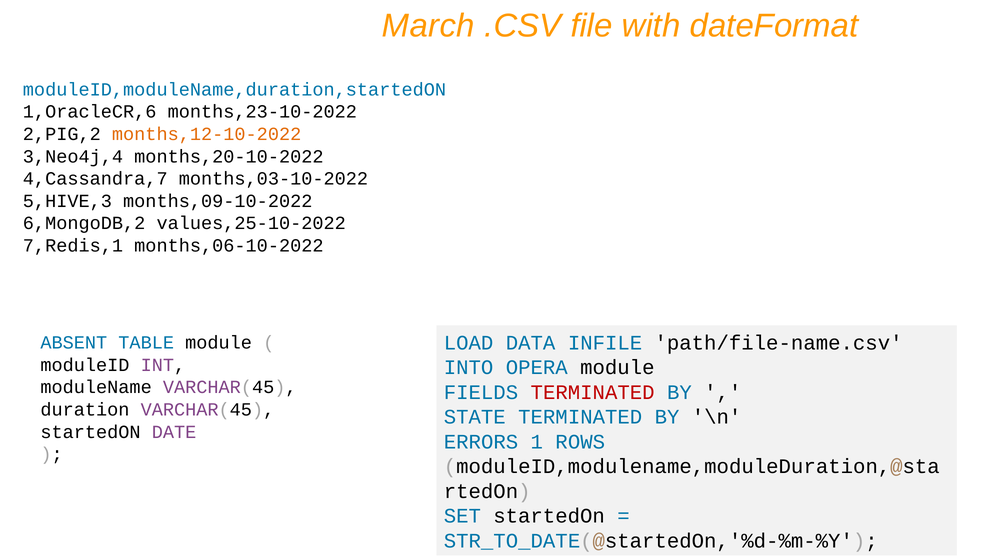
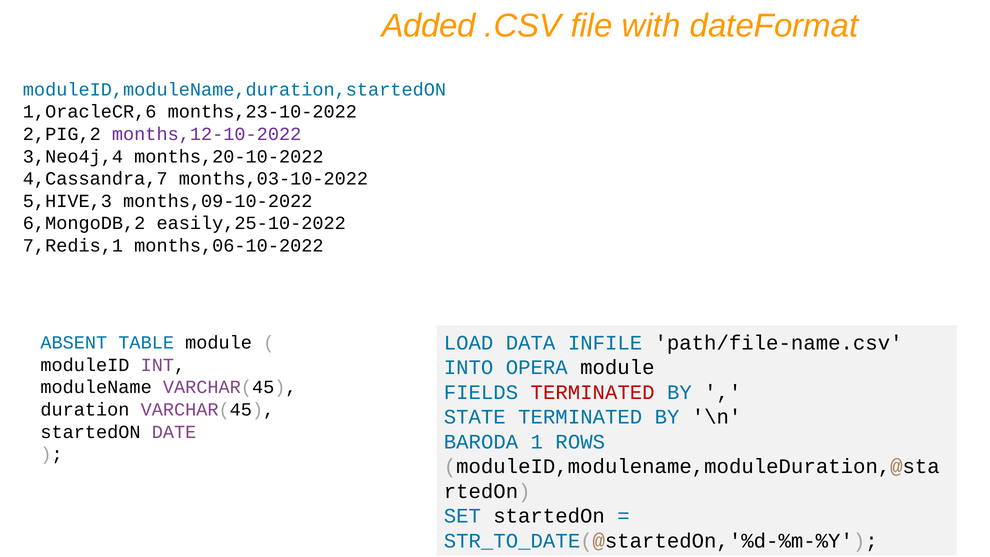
March: March -> Added
months,12-10-2022 colour: orange -> purple
values,25-10-2022: values,25-10-2022 -> easily,25-10-2022
ERRORS: ERRORS -> BARODA
